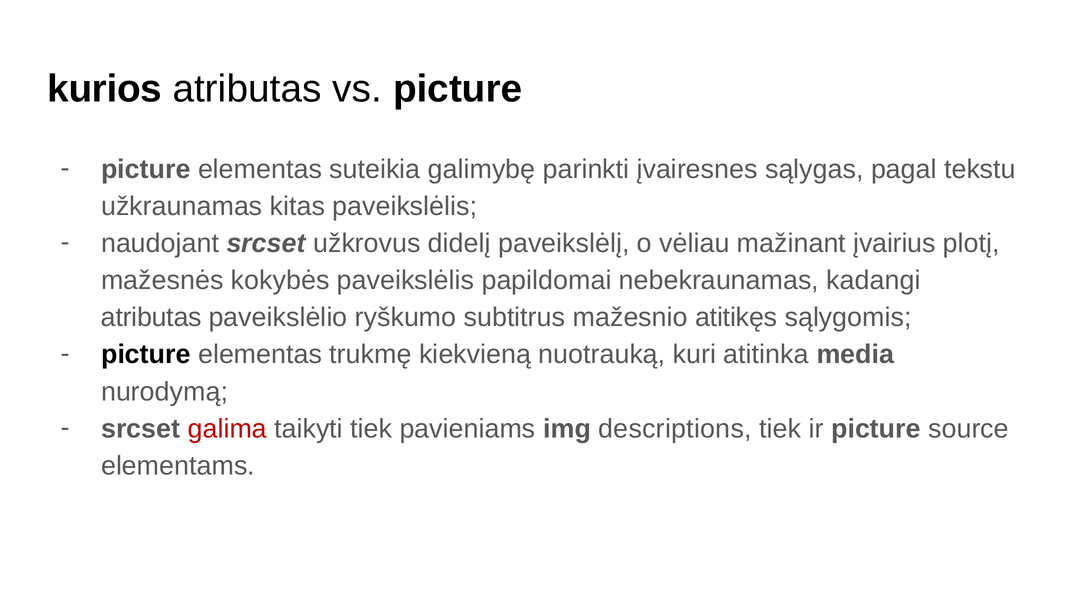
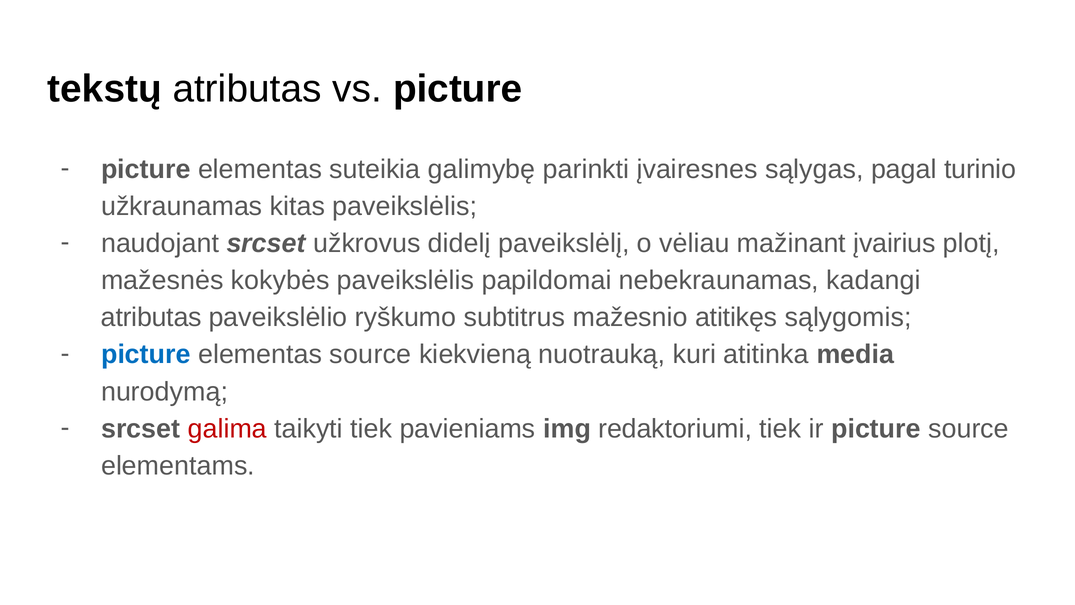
kurios: kurios -> tekstų
tekstu: tekstu -> turinio
picture at (146, 354) colour: black -> blue
elementas trukmę: trukmę -> source
descriptions: descriptions -> redaktoriumi
